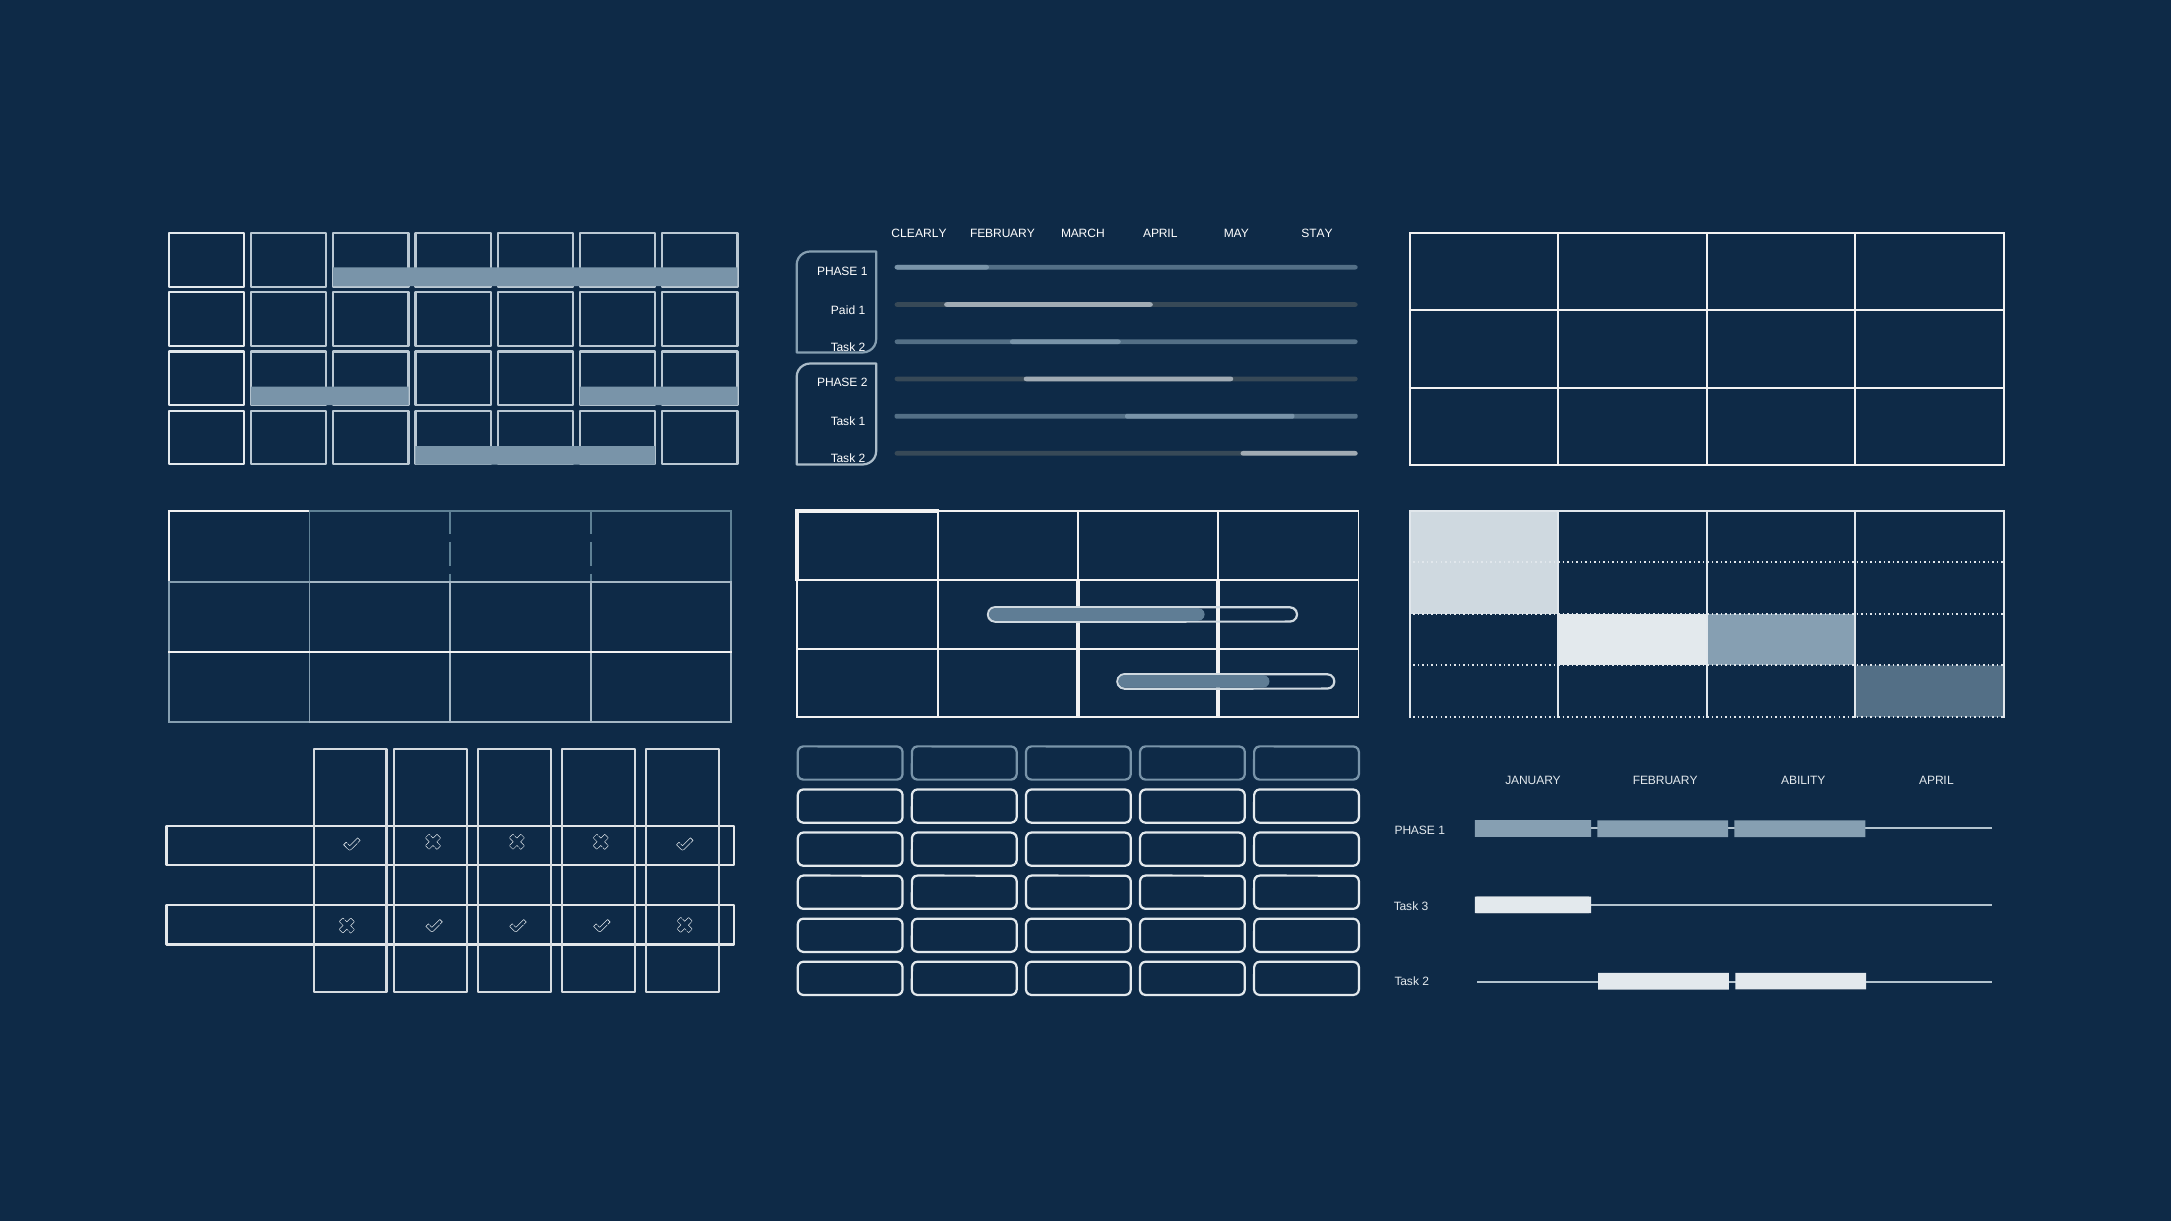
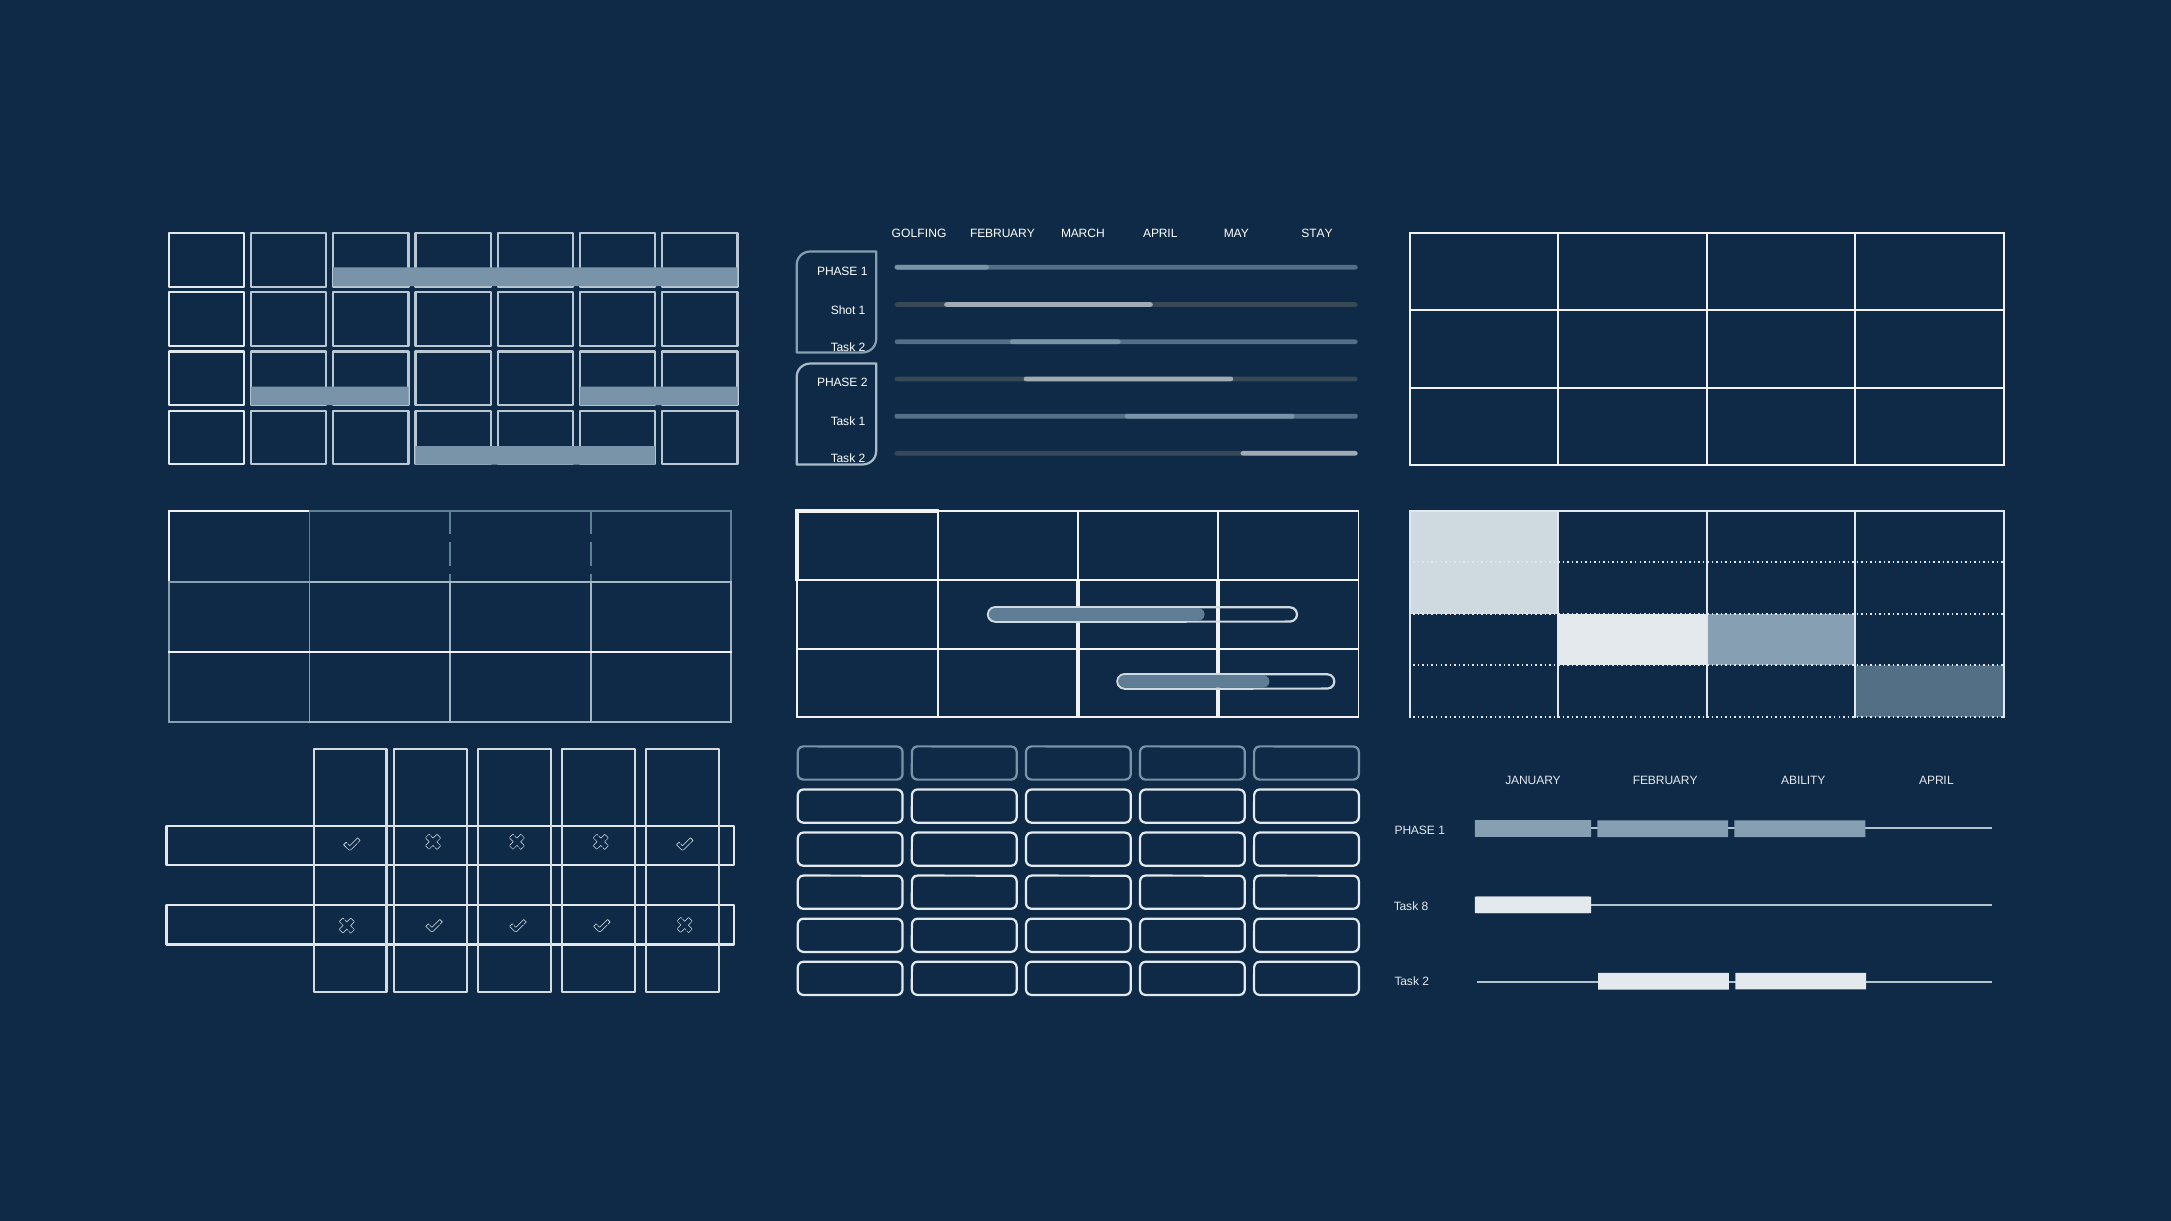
CLEARLY: CLEARLY -> GOLFING
Paid: Paid -> Shot
3: 3 -> 8
